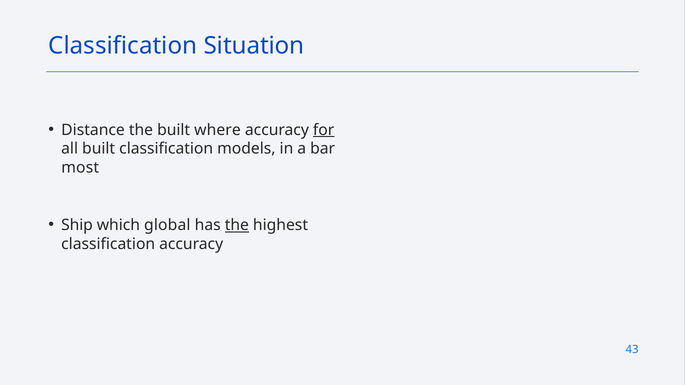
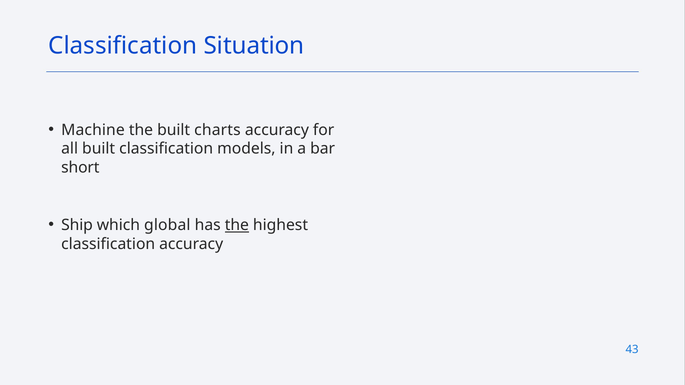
Distance: Distance -> Machine
where: where -> charts
for underline: present -> none
most: most -> short
